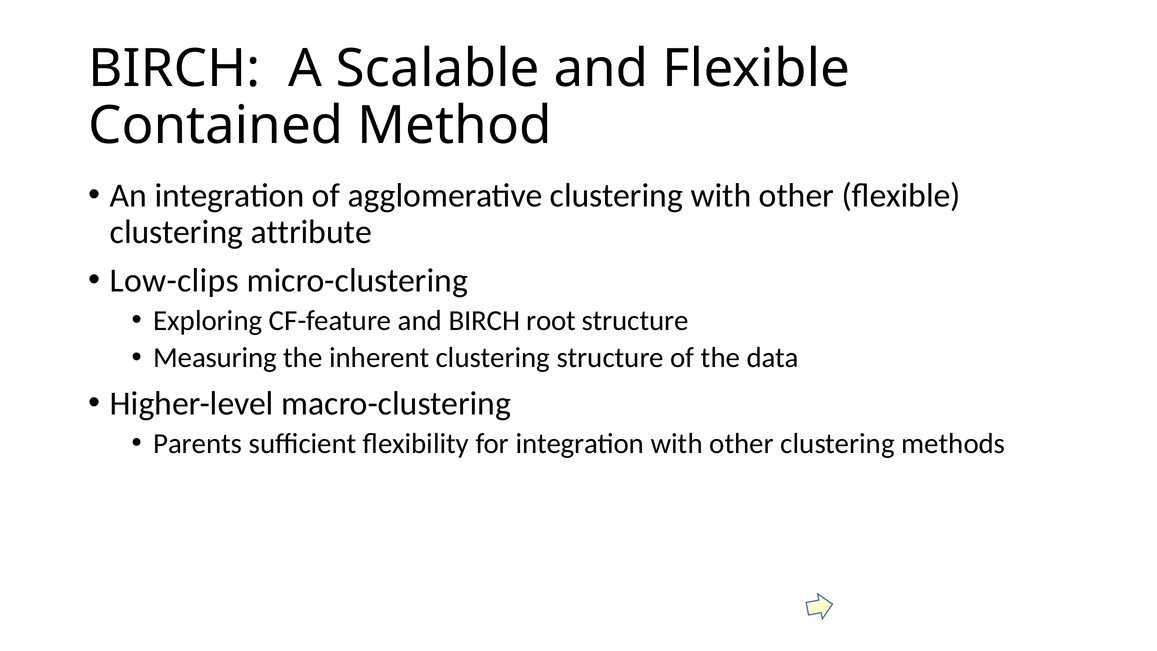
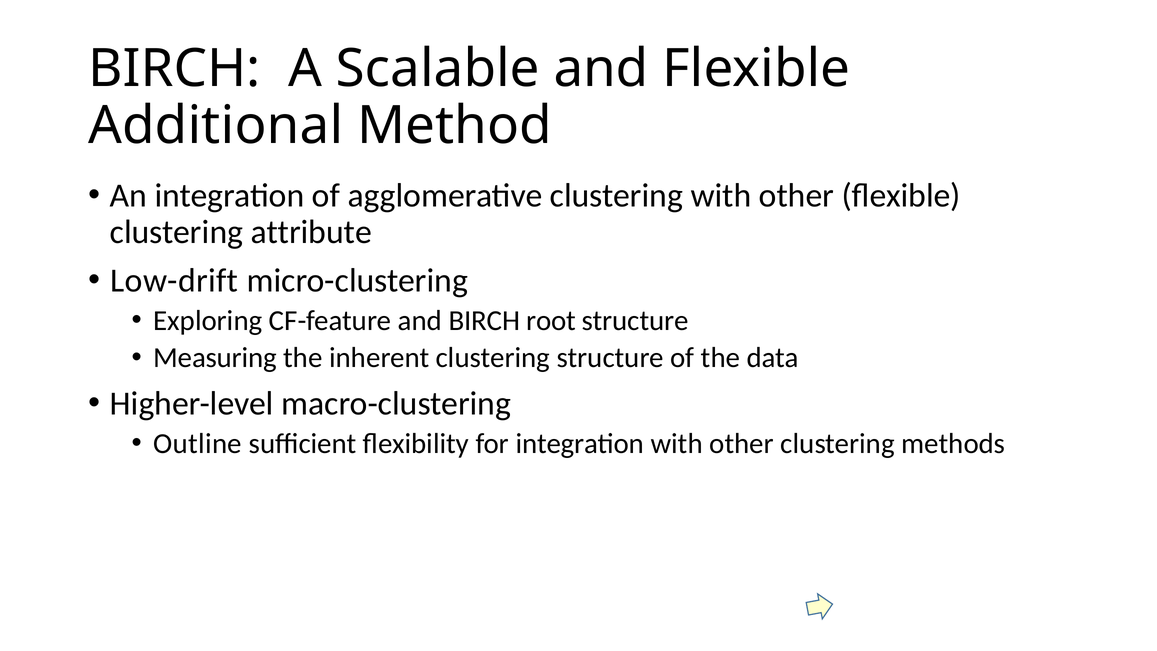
Contained: Contained -> Additional
Low-clips: Low-clips -> Low-drift
Parents: Parents -> Outline
